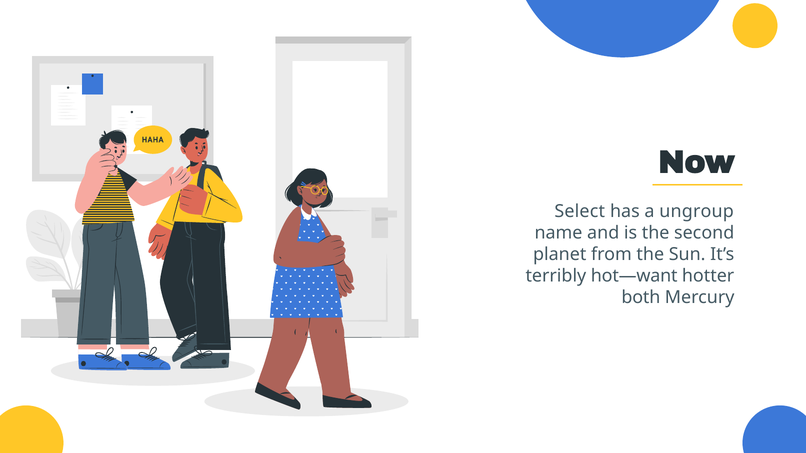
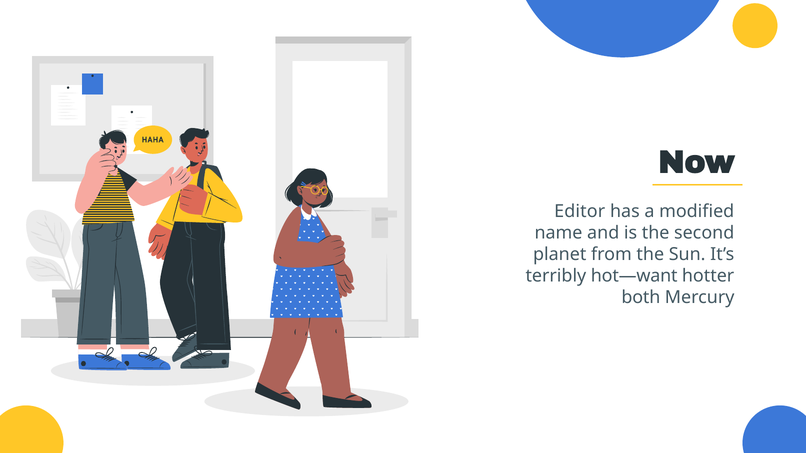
Select: Select -> Editor
ungroup: ungroup -> modified
